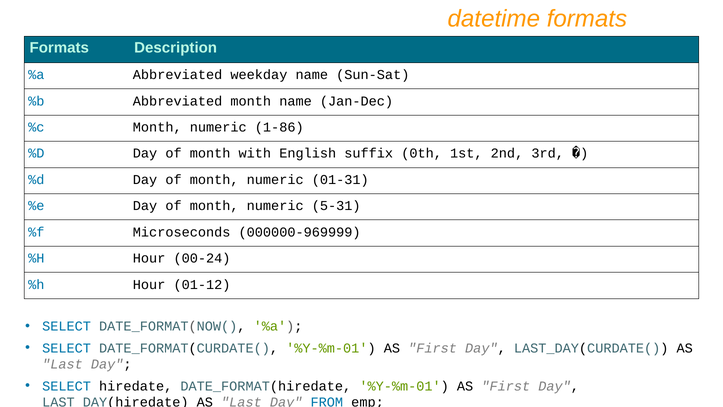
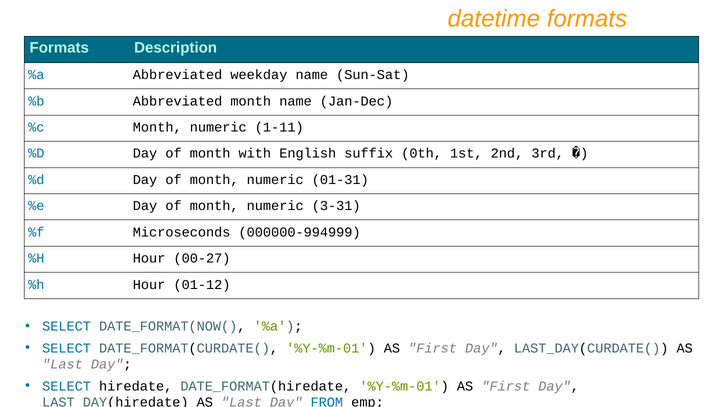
1-86: 1-86 -> 1-11
5-31: 5-31 -> 3-31
000000-969999: 000000-969999 -> 000000-994999
00-24: 00-24 -> 00-27
